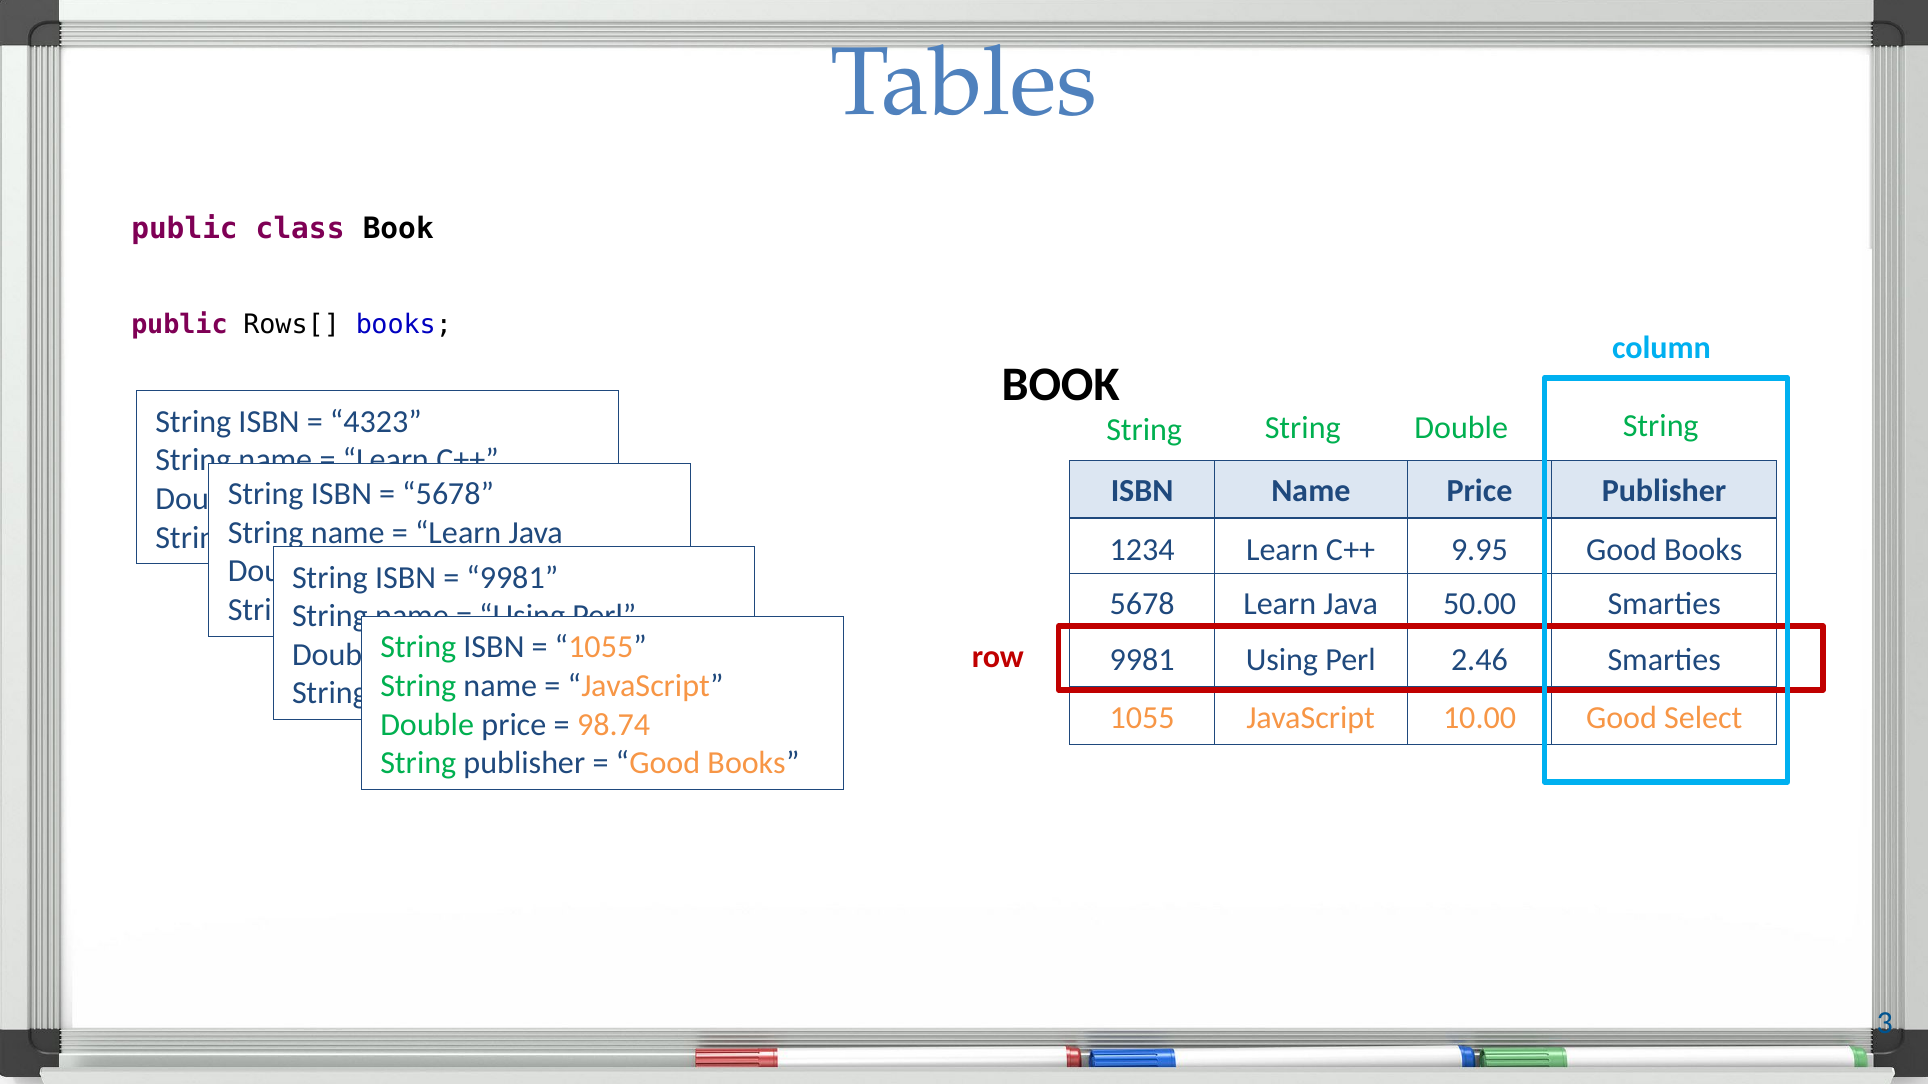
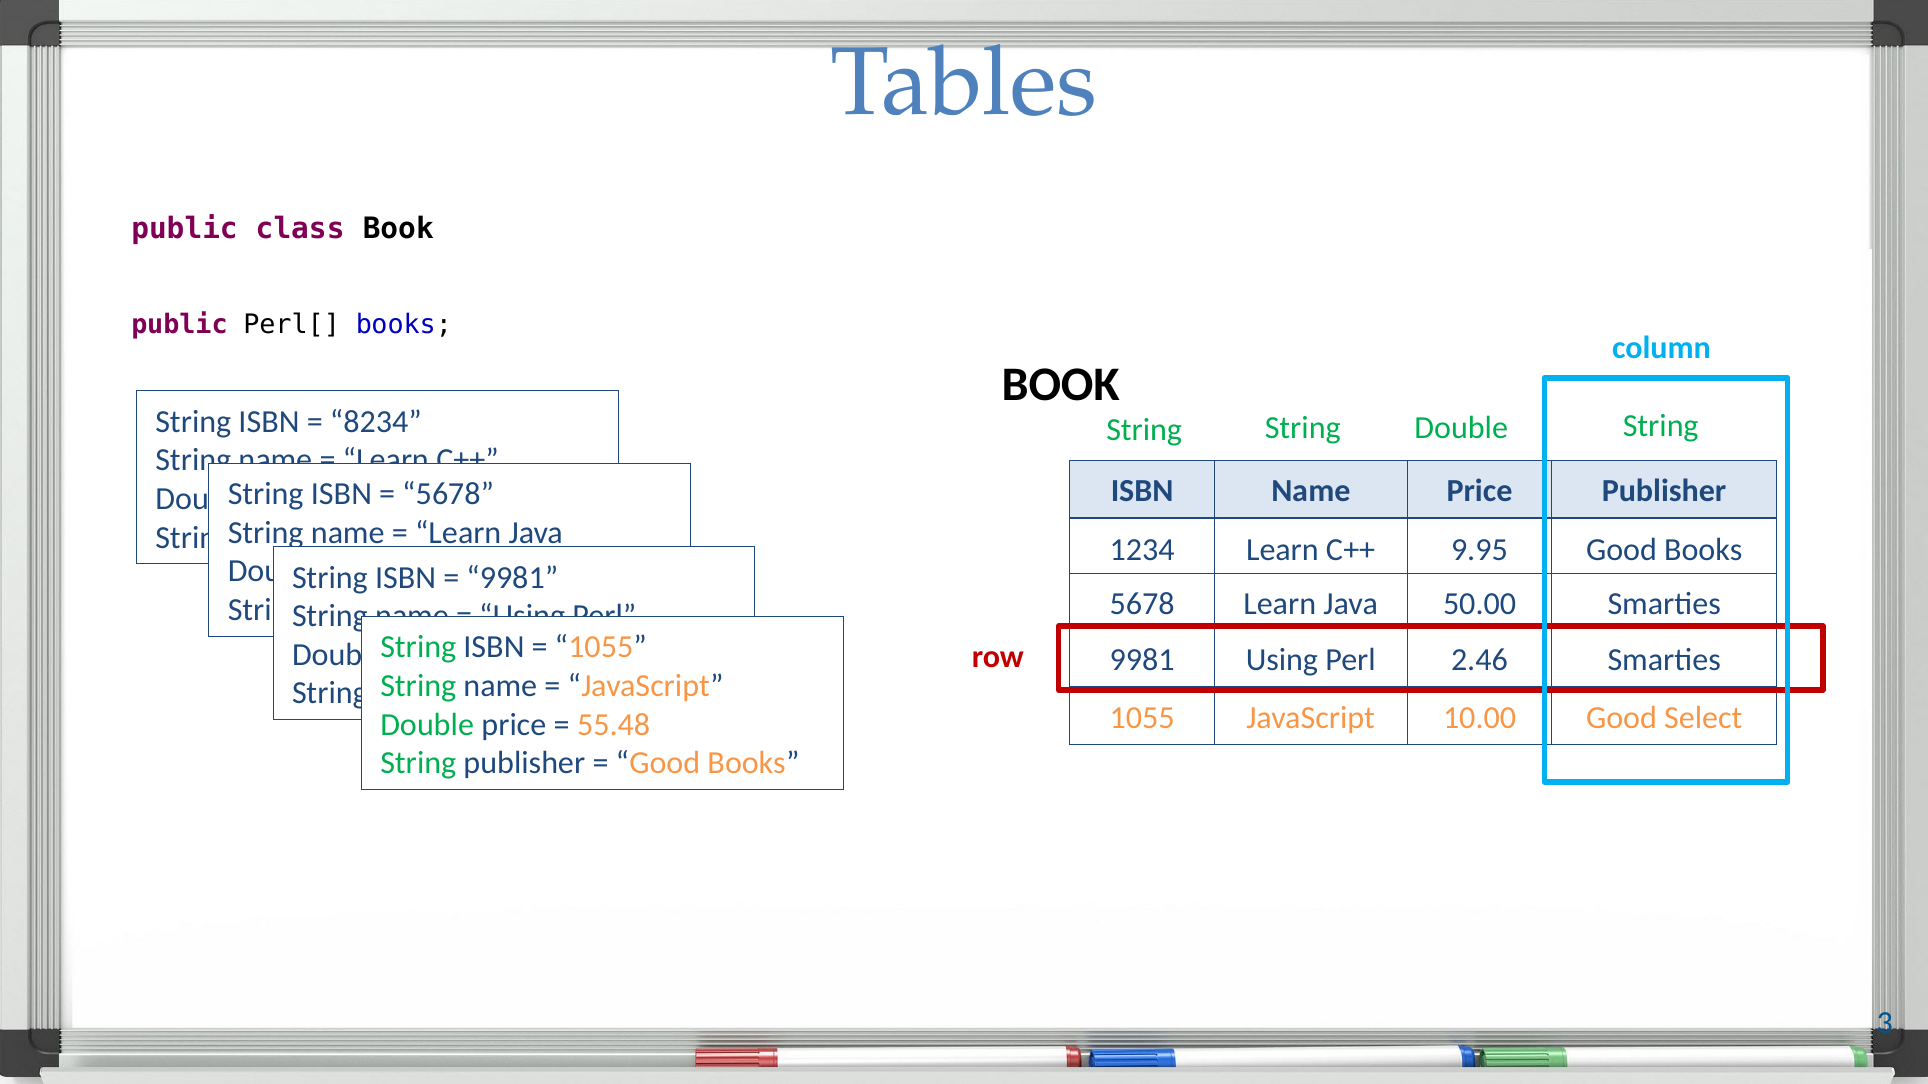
Rows[: Rows[ -> Perl[
4323: 4323 -> 8234
98.74: 98.74 -> 55.48
